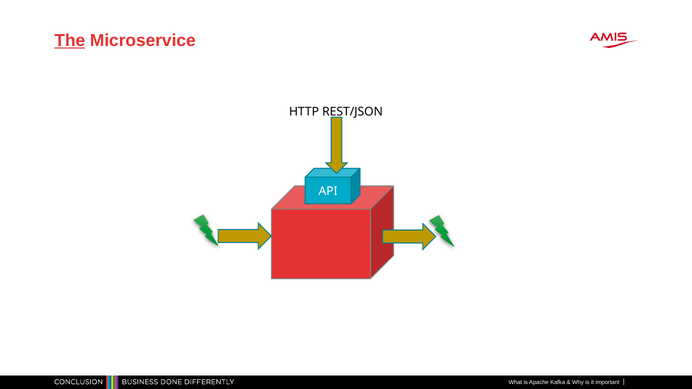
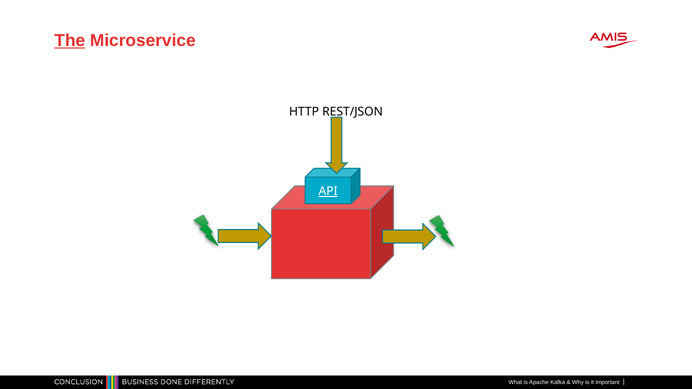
API underline: none -> present
